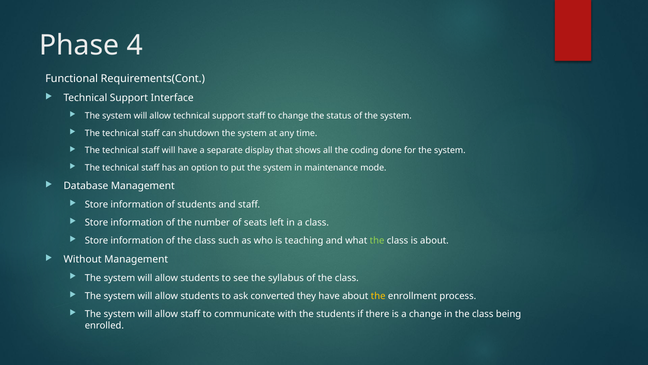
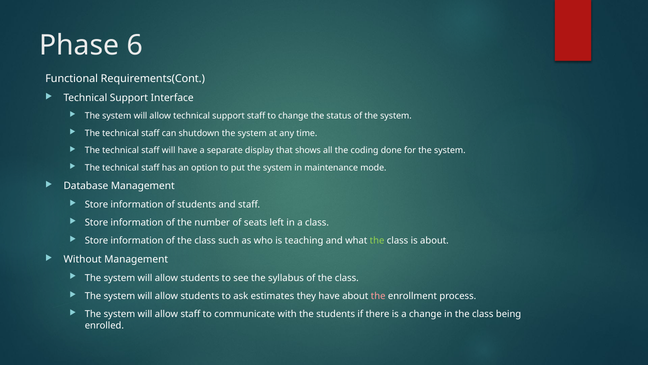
4: 4 -> 6
converted: converted -> estimates
the at (378, 296) colour: yellow -> pink
